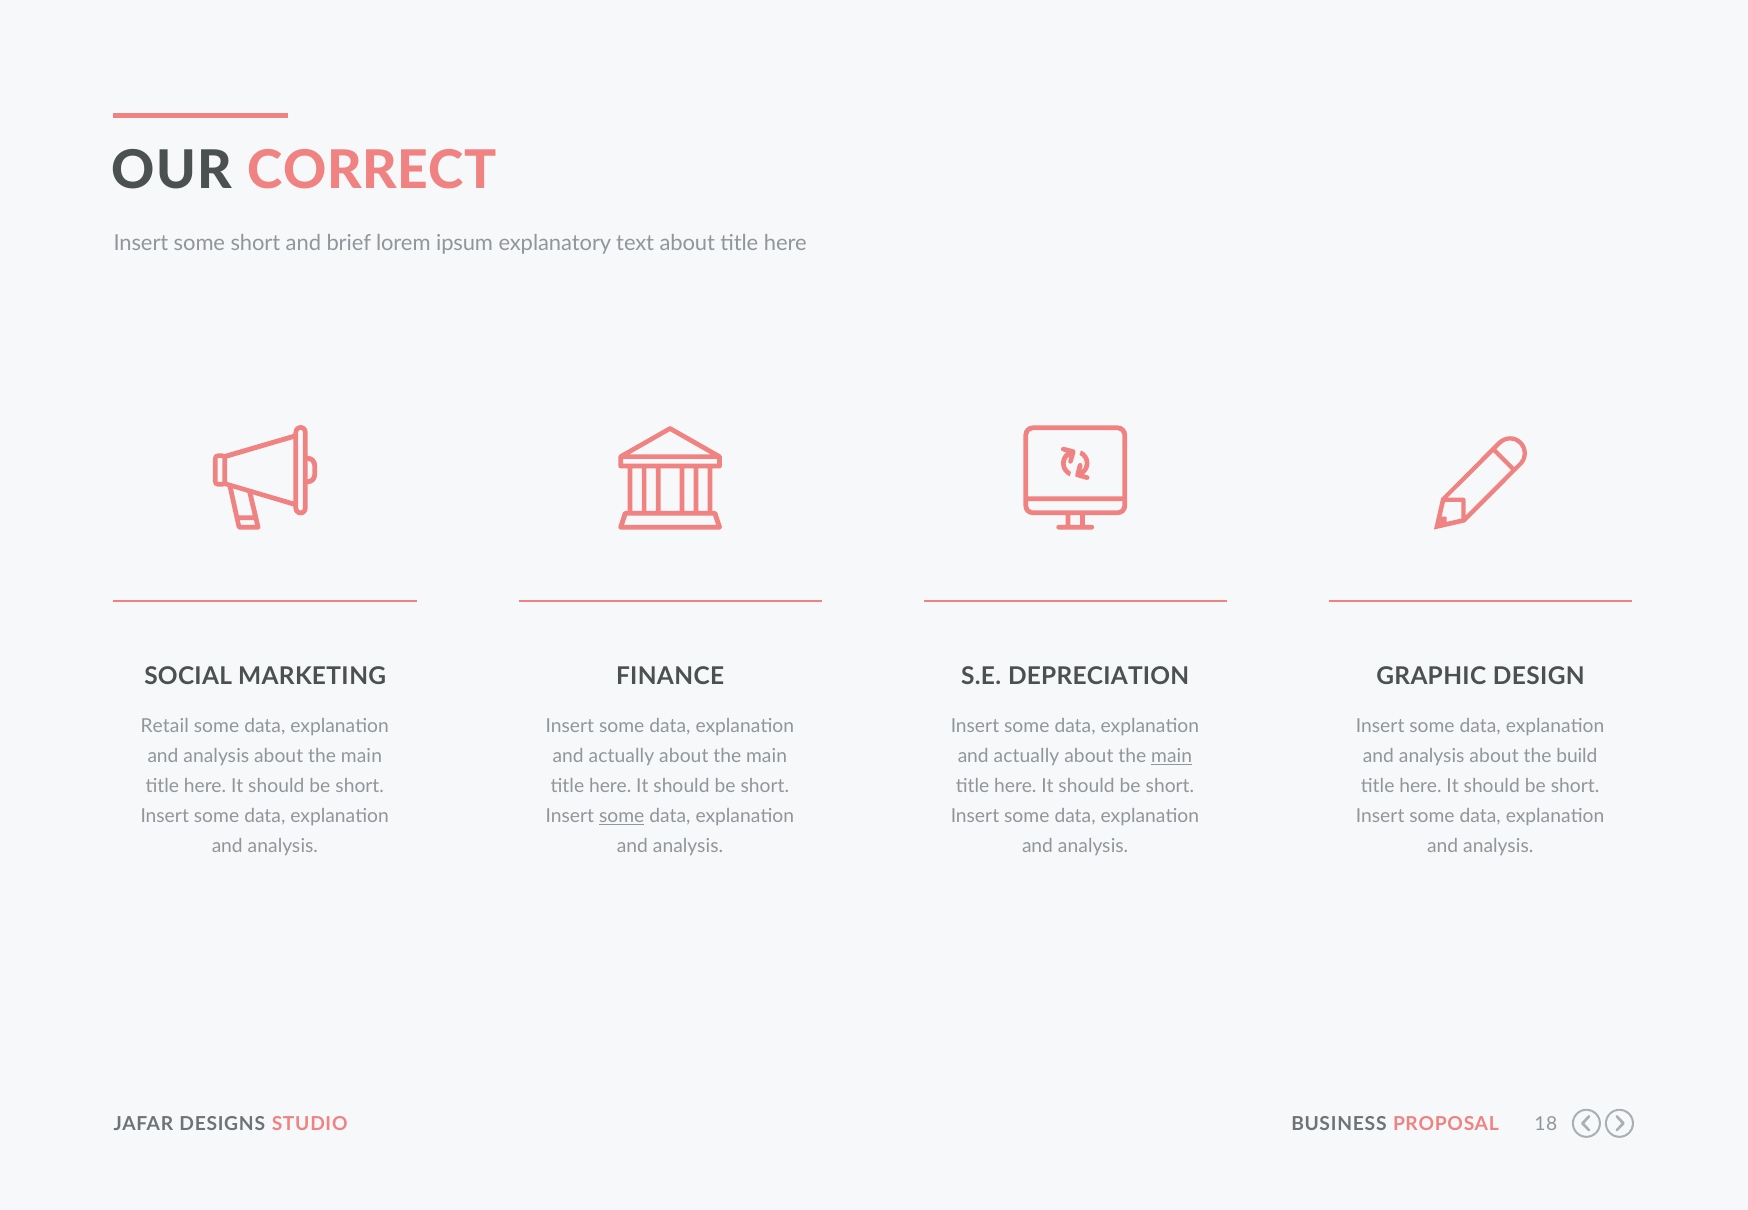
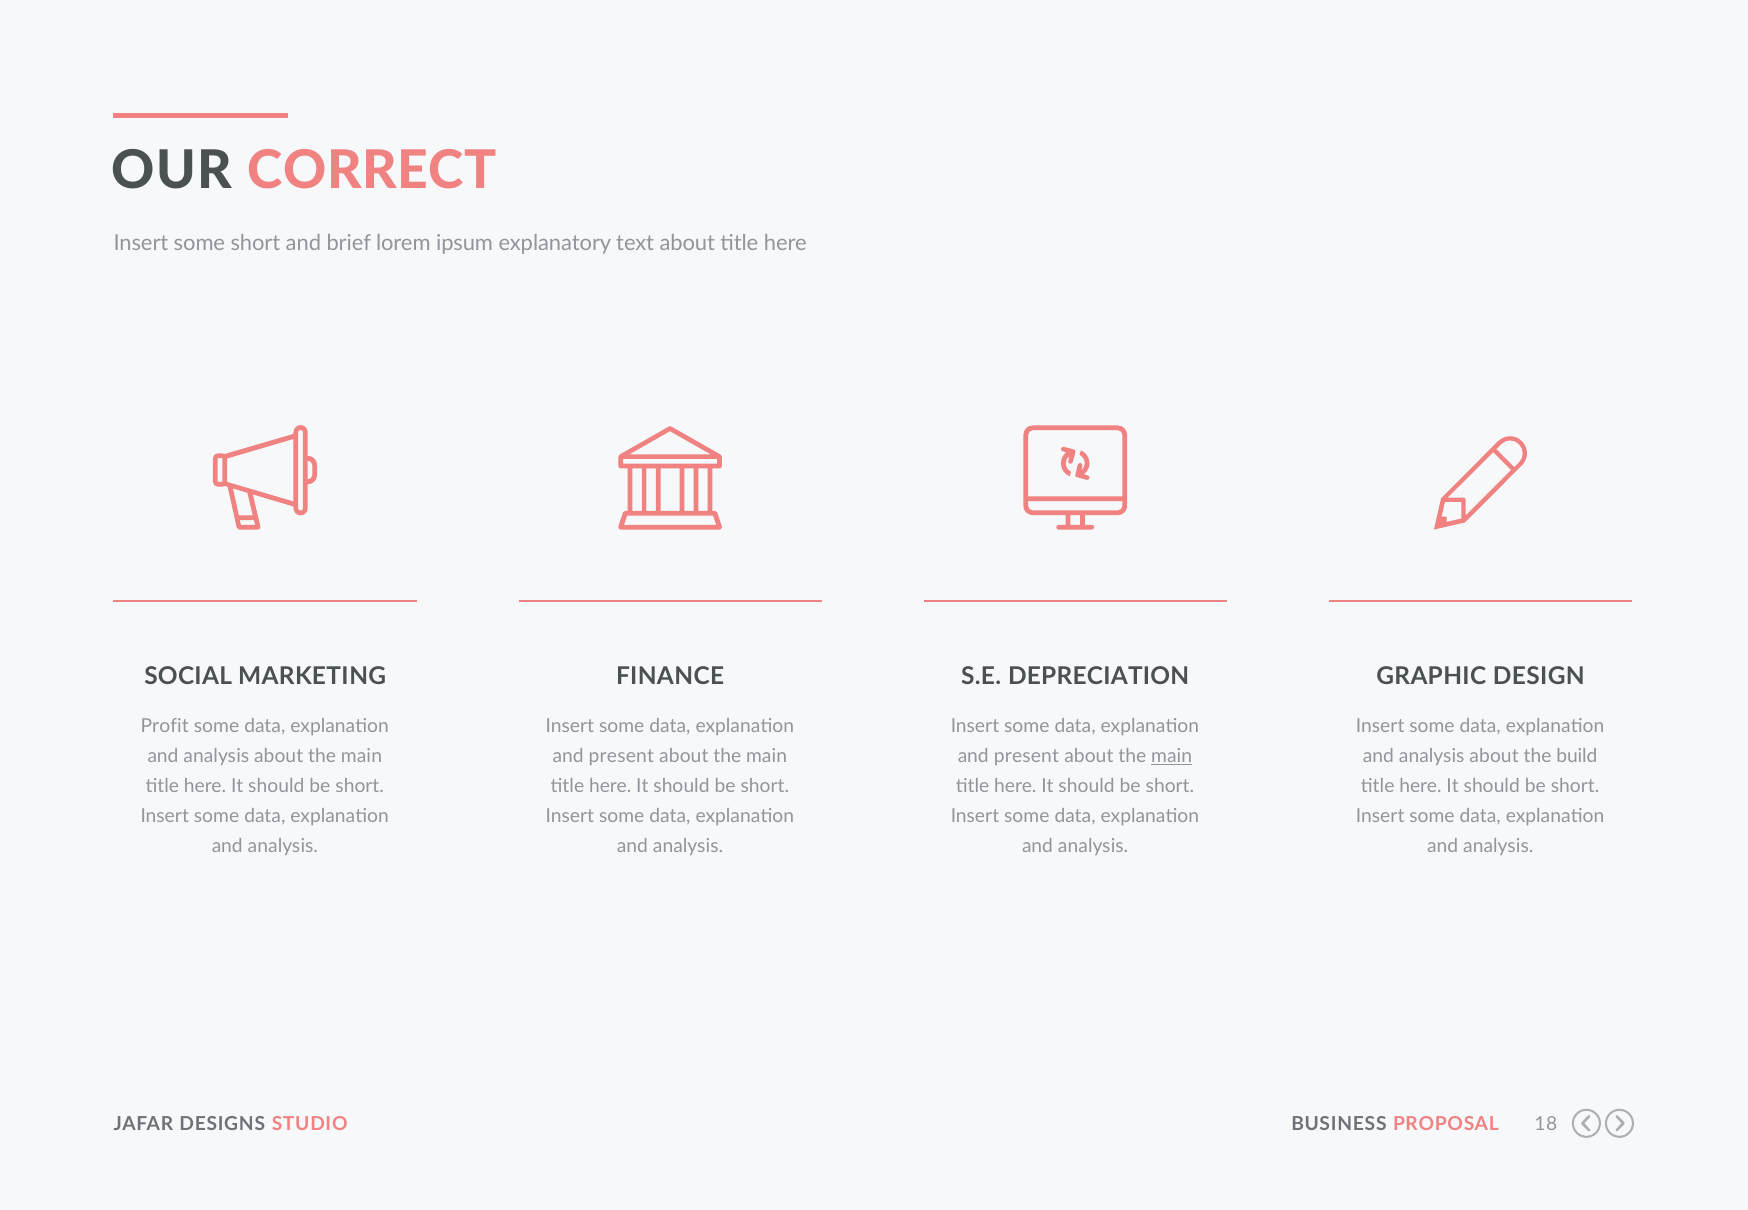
Retail: Retail -> Profit
actually at (621, 756): actually -> present
actually at (1027, 756): actually -> present
some at (622, 816) underline: present -> none
